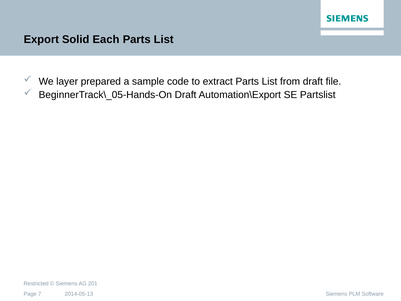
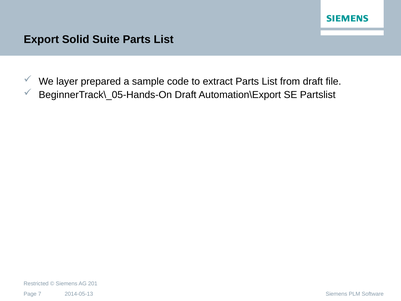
Each: Each -> Suite
